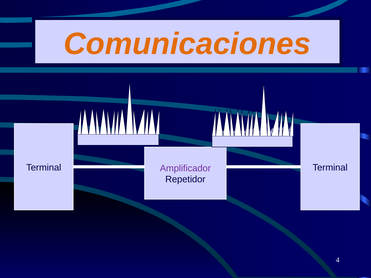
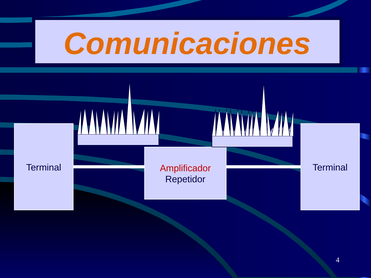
Amplificador colour: purple -> red
